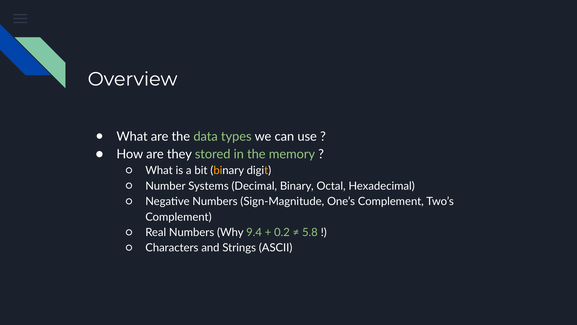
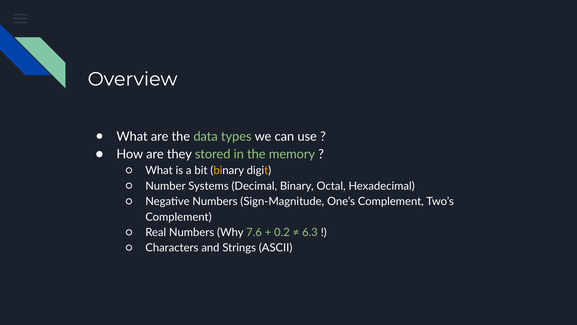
9.4: 9.4 -> 7.6
5.8: 5.8 -> 6.3
